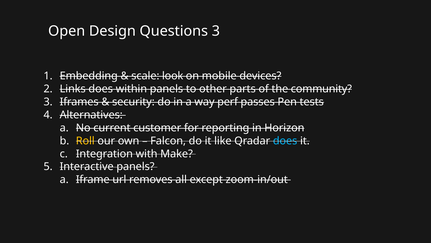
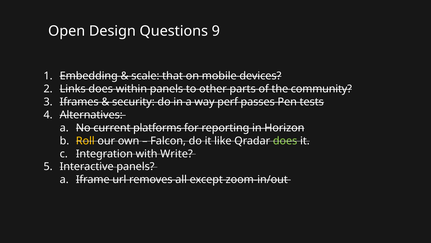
Questions 3: 3 -> 9
look: look -> that
customer: customer -> platforms
does at (285, 140) colour: light blue -> light green
Make: Make -> Write
